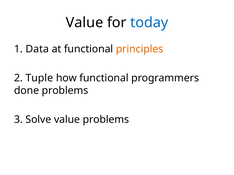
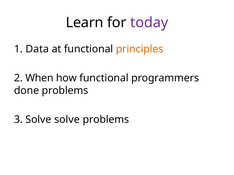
Value at (84, 23): Value -> Learn
today colour: blue -> purple
Tuple: Tuple -> When
Solve value: value -> solve
